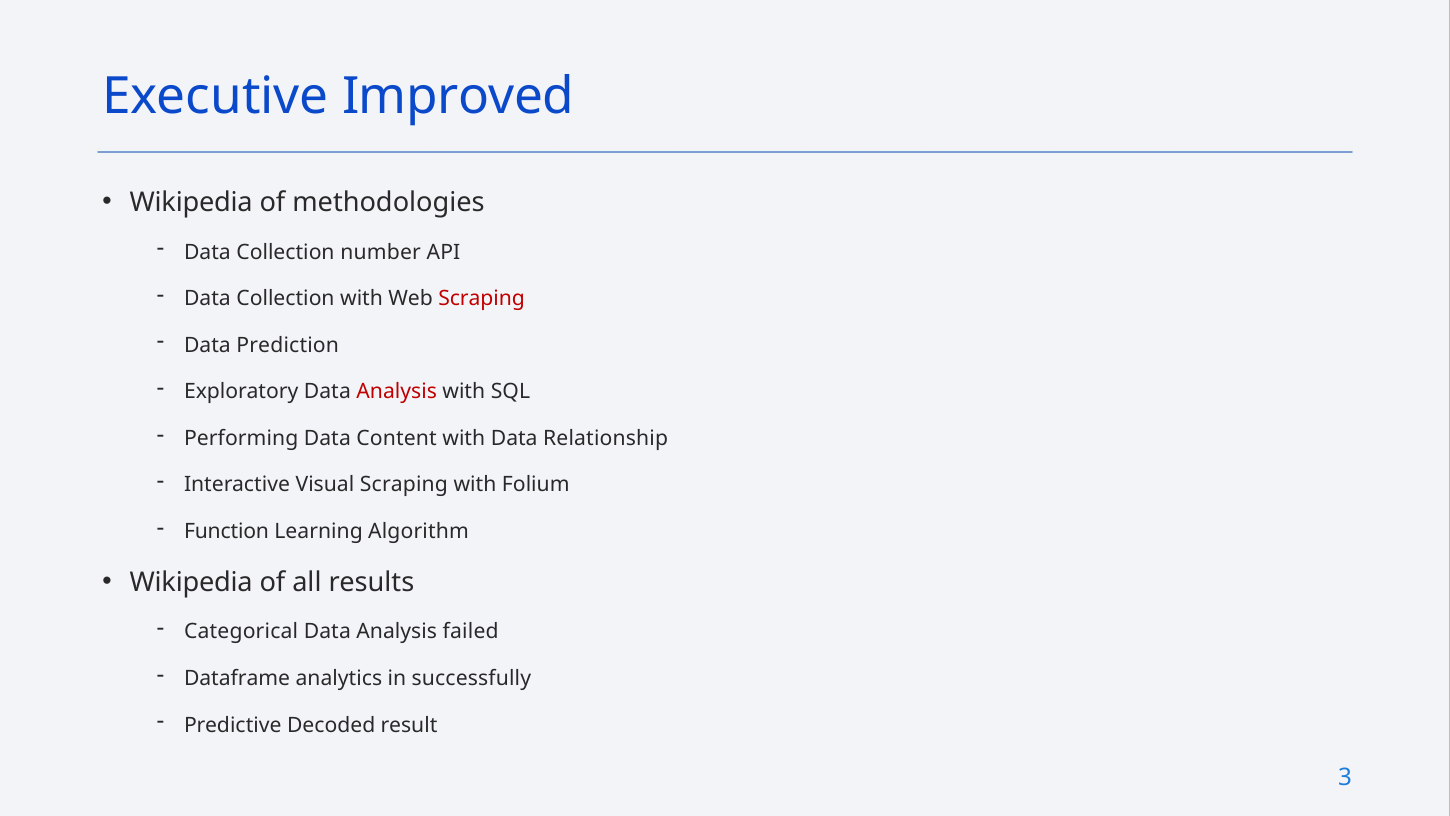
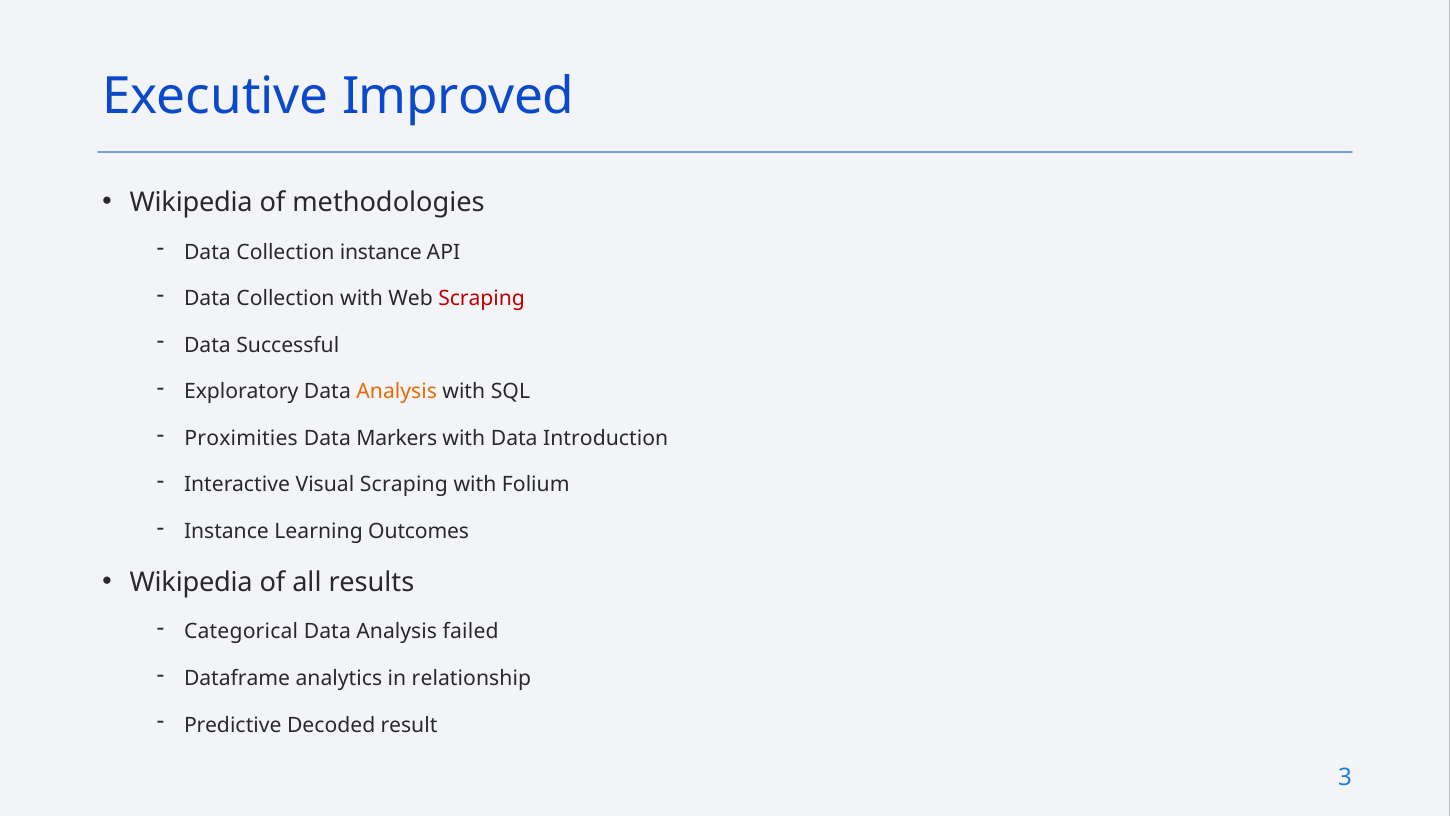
Collection number: number -> instance
Prediction: Prediction -> Successful
Analysis at (397, 392) colour: red -> orange
Performing: Performing -> Proximities
Content: Content -> Markers
Relationship: Relationship -> Introduction
Function at (227, 531): Function -> Instance
Algorithm: Algorithm -> Outcomes
successfully: successfully -> relationship
